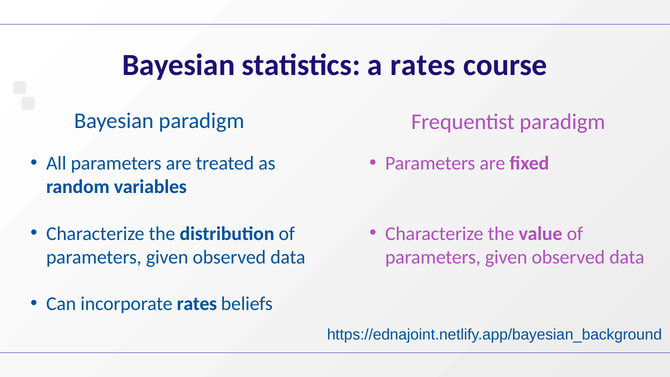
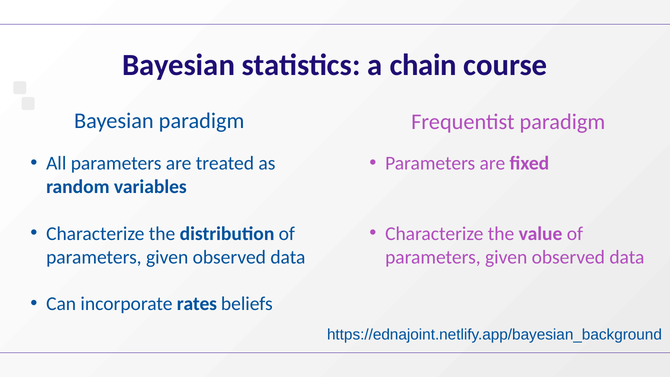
a rates: rates -> chain
